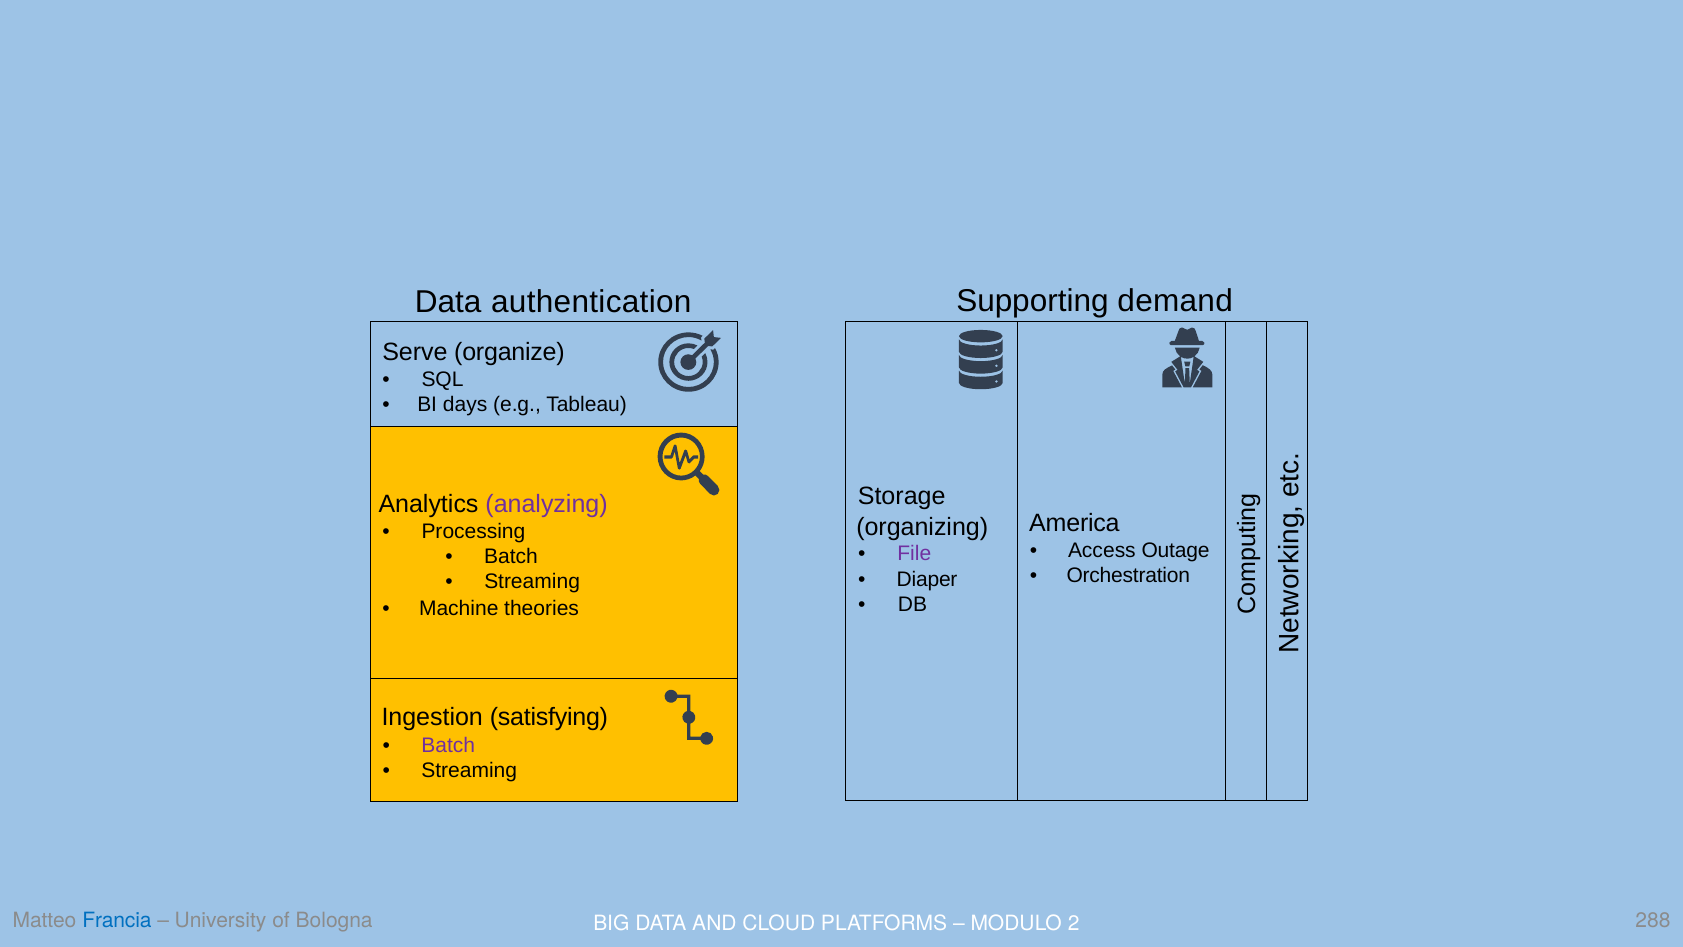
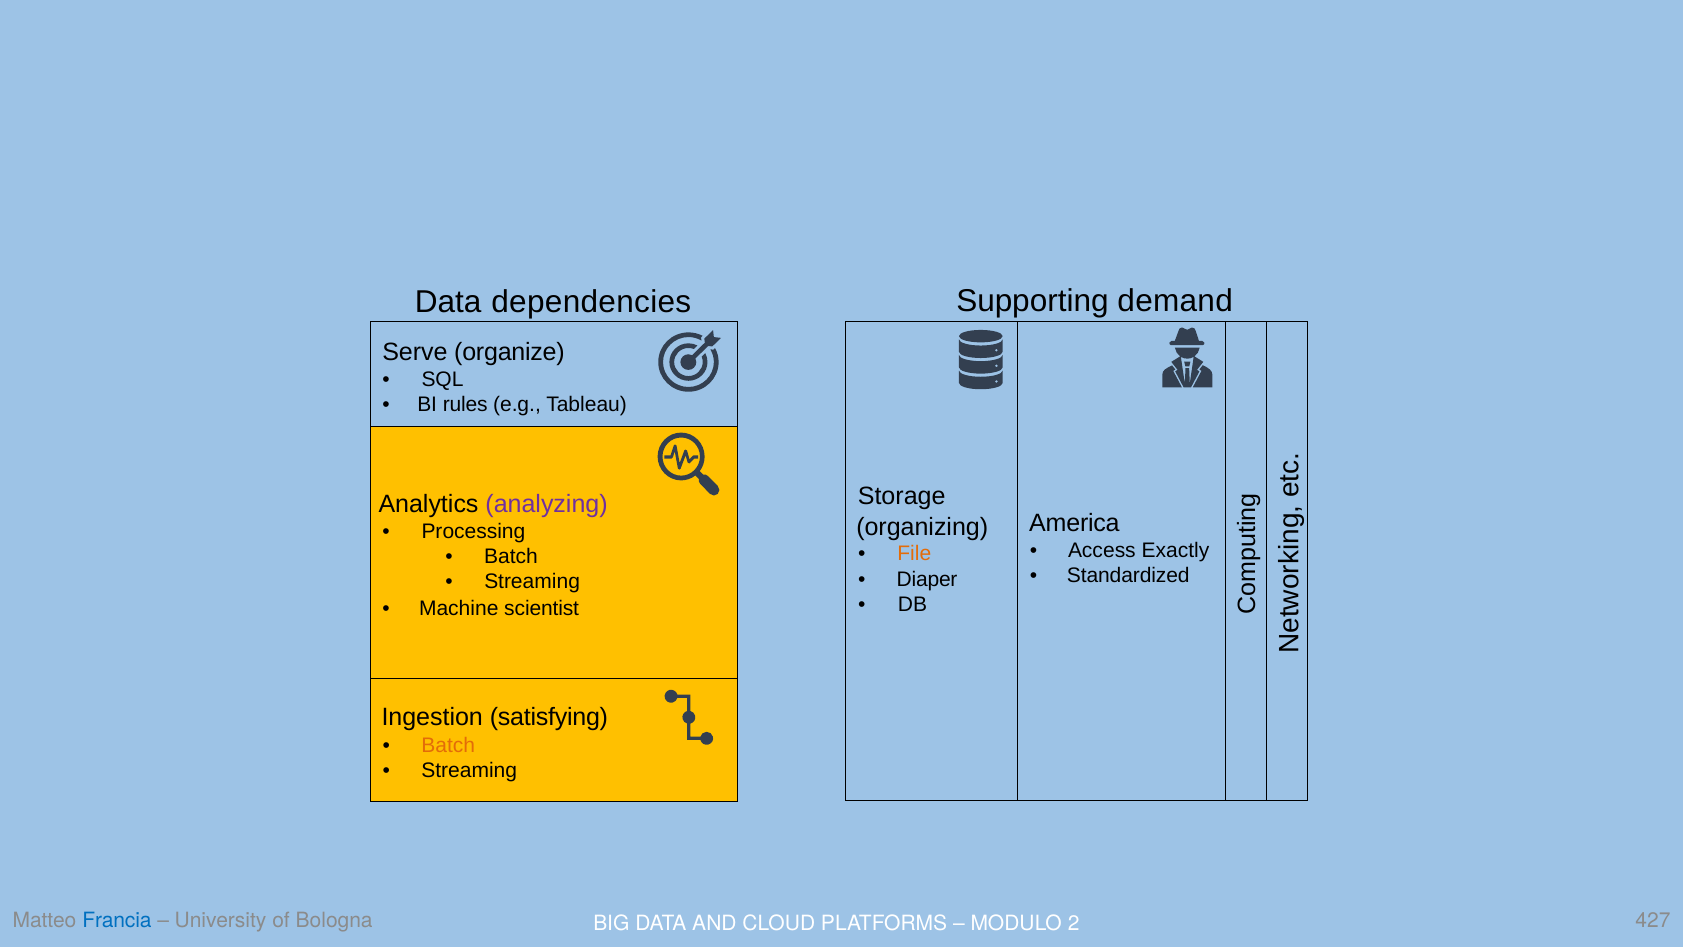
authentication: authentication -> dependencies
days: days -> rules
Outage: Outage -> Exactly
File colour: purple -> orange
Orchestration: Orchestration -> Standardized
theories: theories -> scientist
Batch at (448, 745) colour: purple -> orange
288: 288 -> 427
